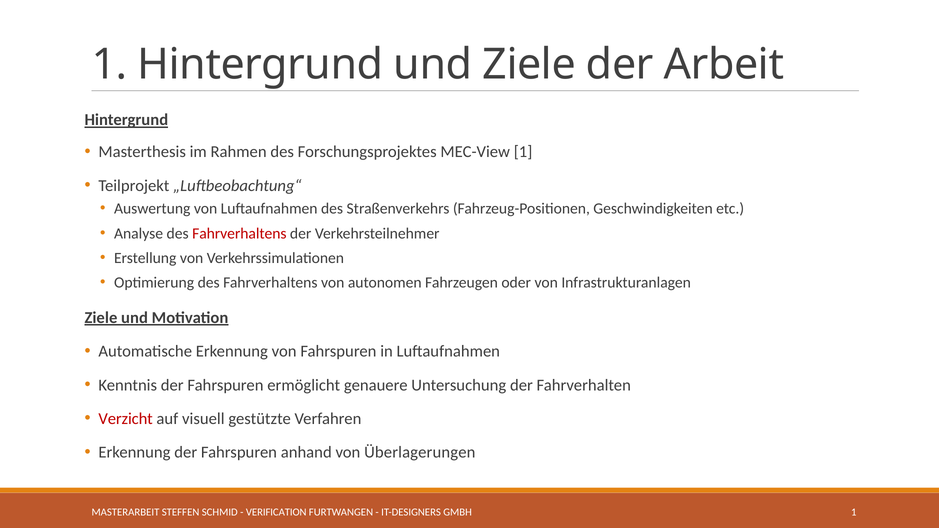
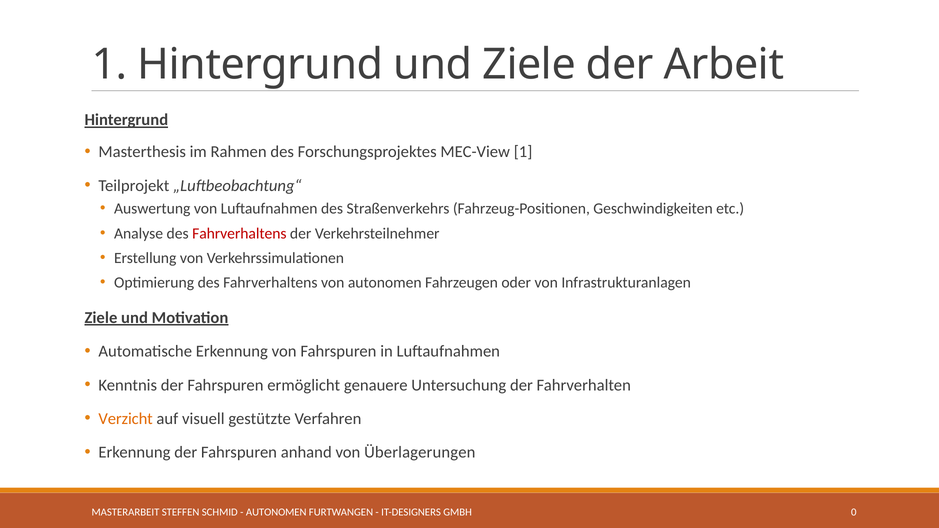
Verzicht colour: red -> orange
VERIFICATION at (276, 512): VERIFICATION -> AUTONOMEN
GMBH 1: 1 -> 0
